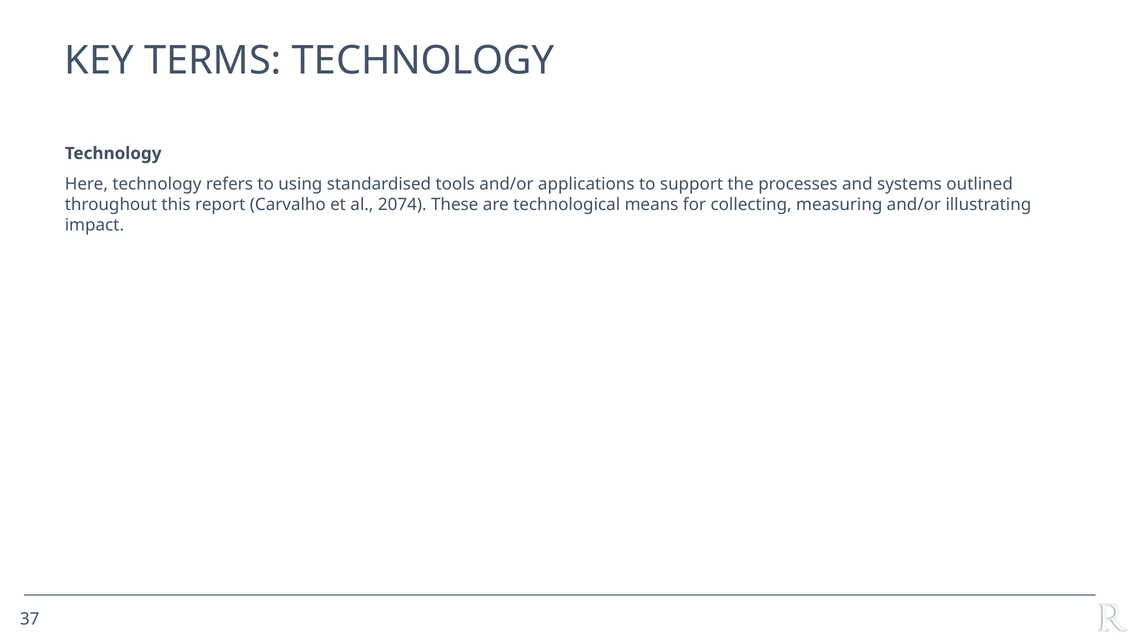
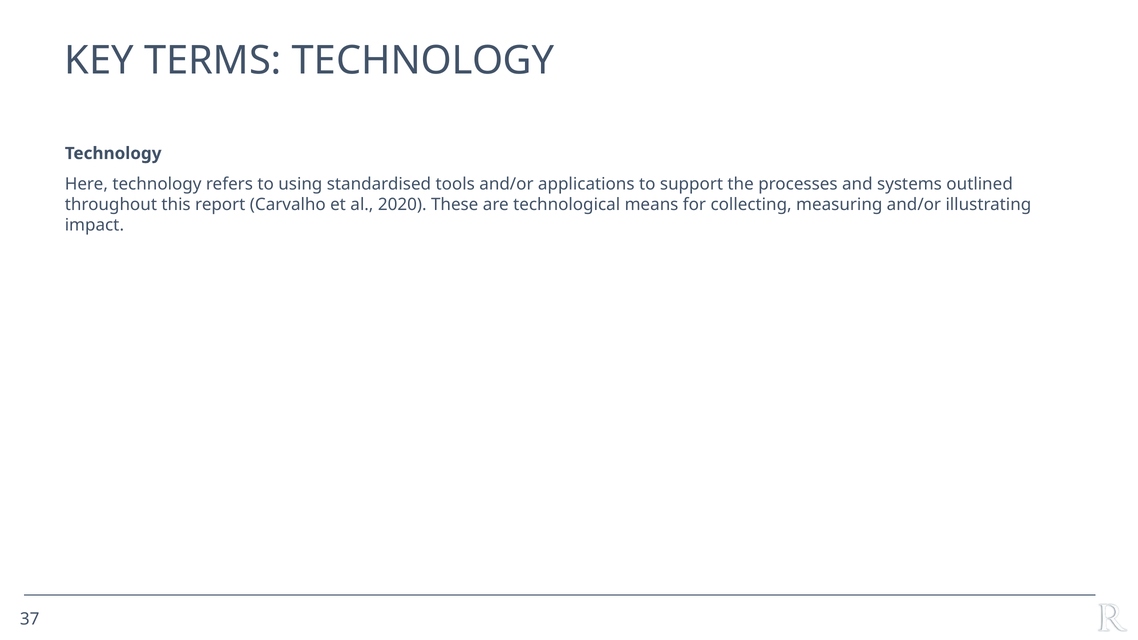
2074: 2074 -> 2020
